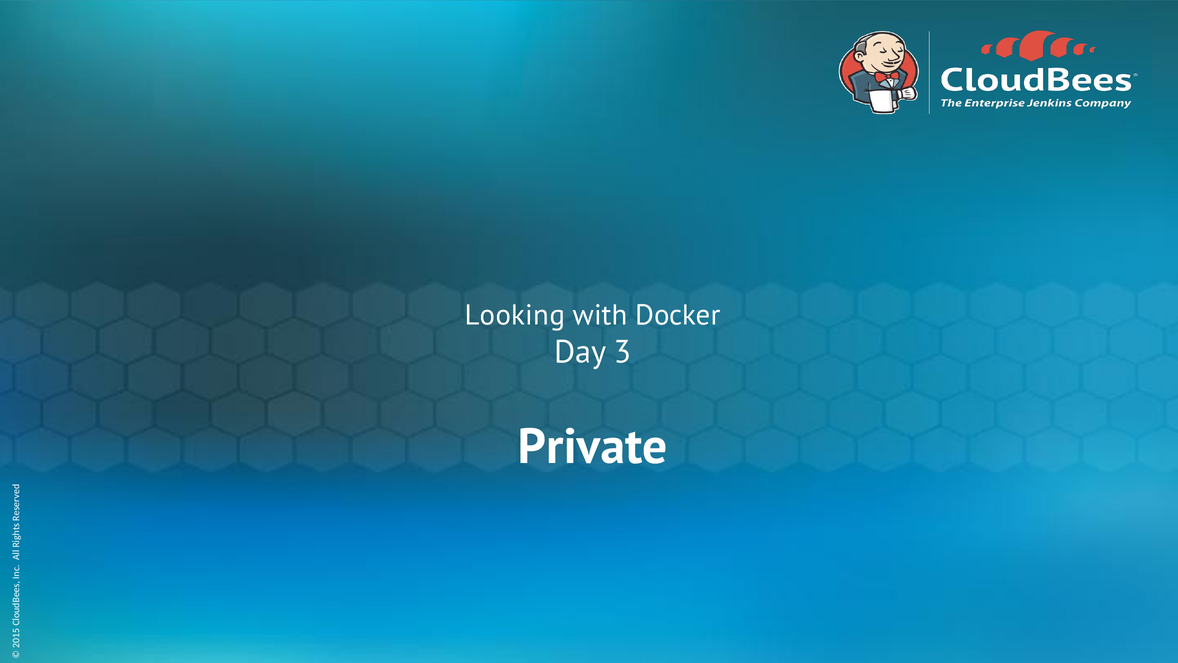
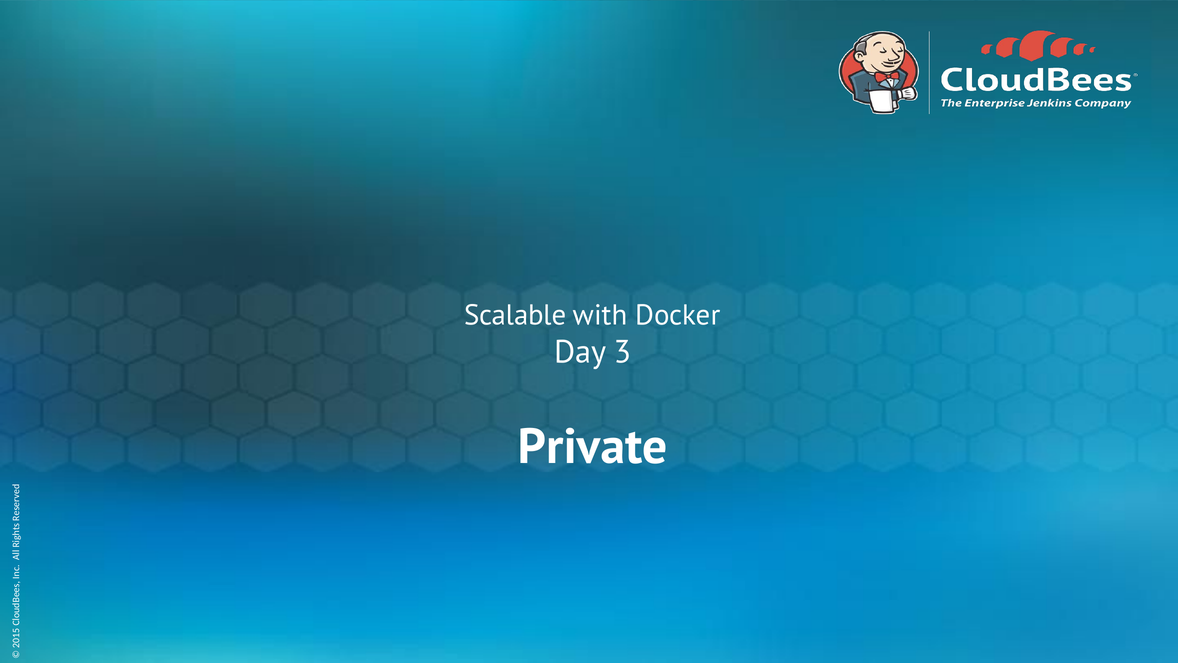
Looking: Looking -> Scalable
